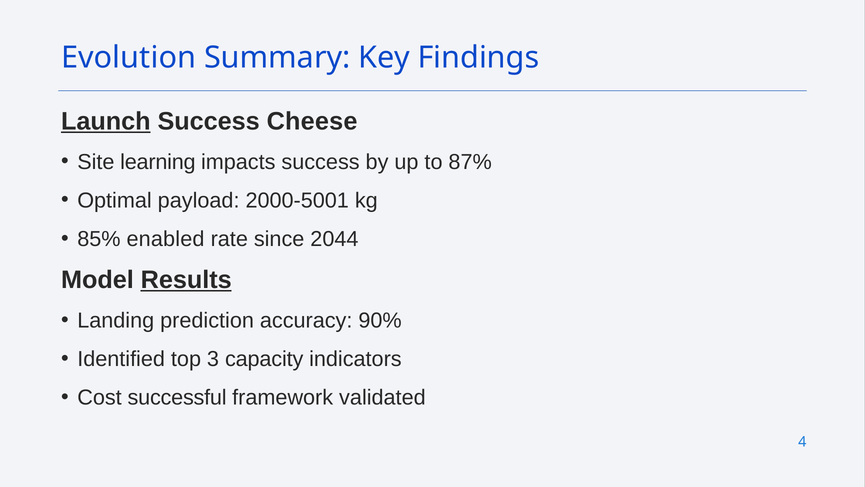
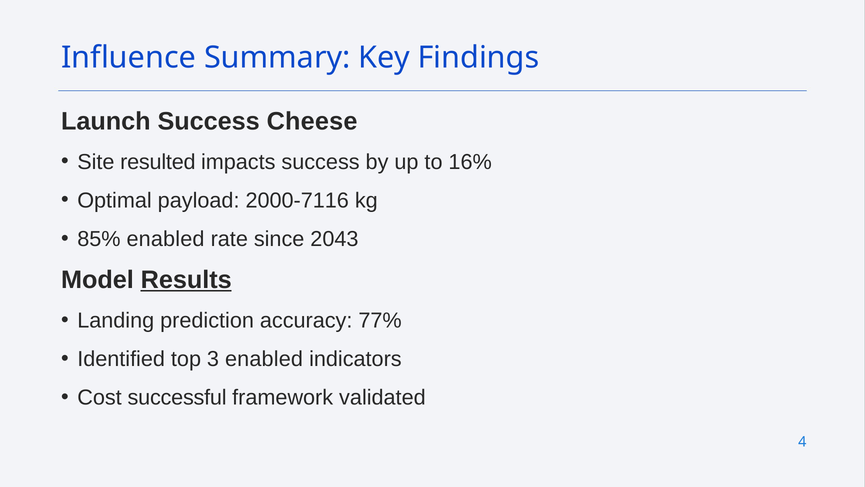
Evolution: Evolution -> Influence
Launch underline: present -> none
learning: learning -> resulted
87%: 87% -> 16%
2000-5001: 2000-5001 -> 2000-7116
2044: 2044 -> 2043
90%: 90% -> 77%
3 capacity: capacity -> enabled
